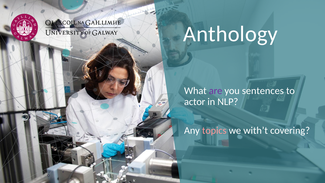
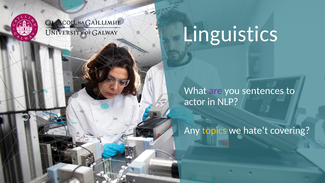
Anthology: Anthology -> Linguistics
topics colour: pink -> yellow
with’t: with’t -> hate’t
